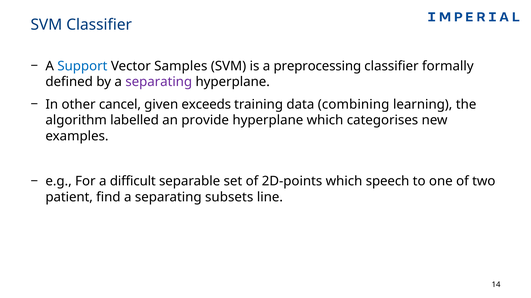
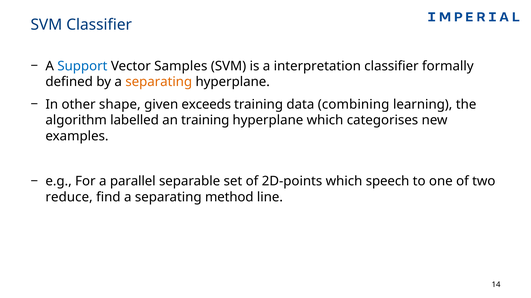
preprocessing: preprocessing -> interpretation
separating at (159, 82) colour: purple -> orange
cancel: cancel -> shape
an provide: provide -> training
difficult: difficult -> parallel
patient: patient -> reduce
subsets: subsets -> method
